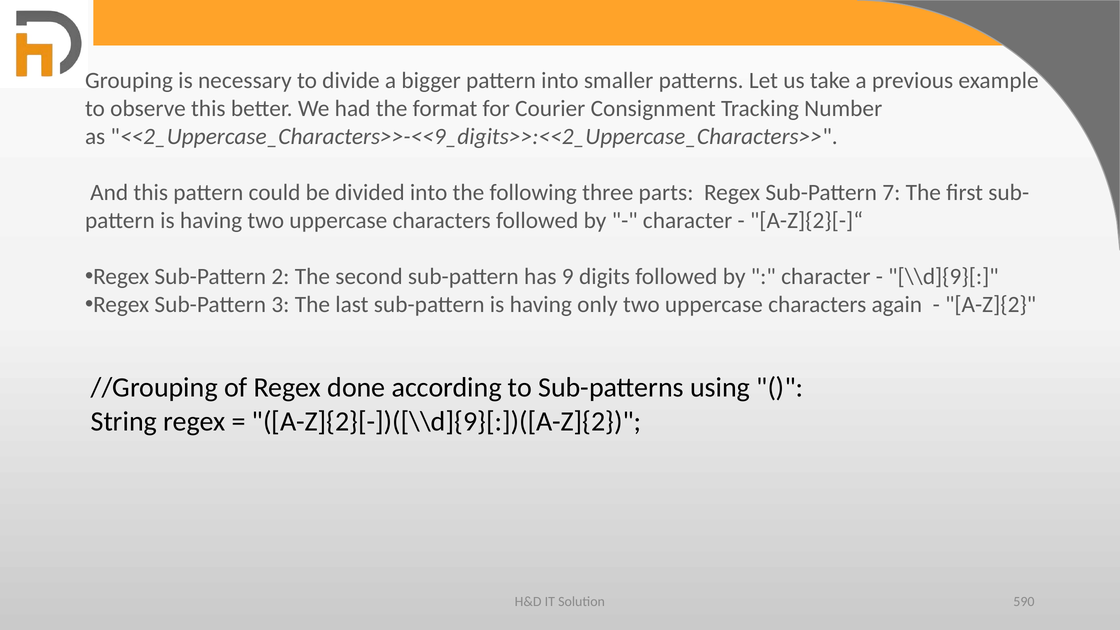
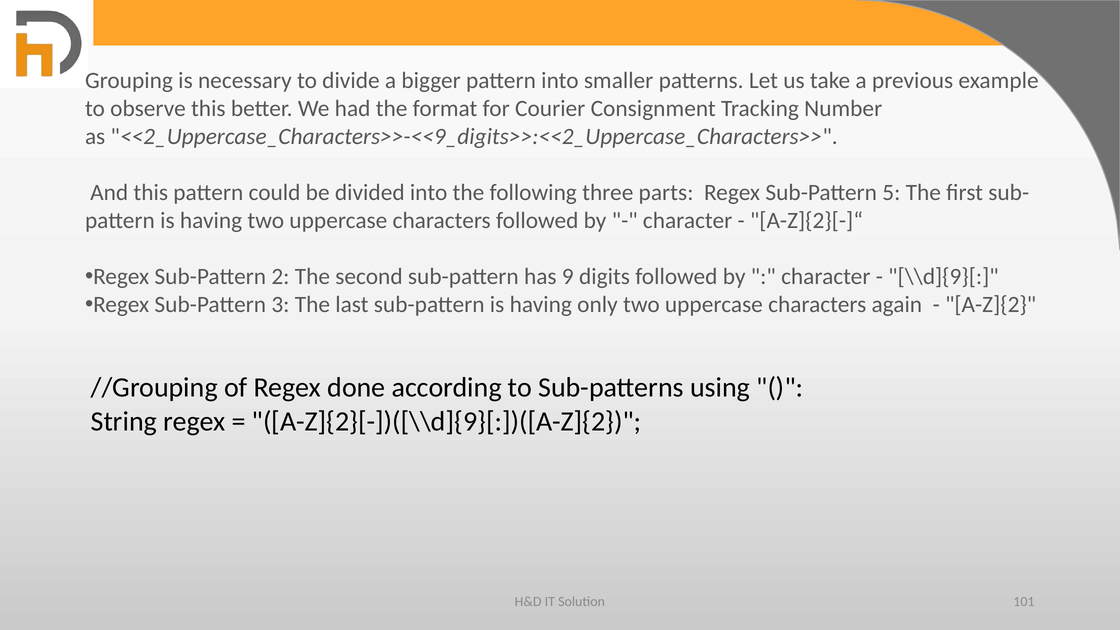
7: 7 -> 5
590: 590 -> 101
